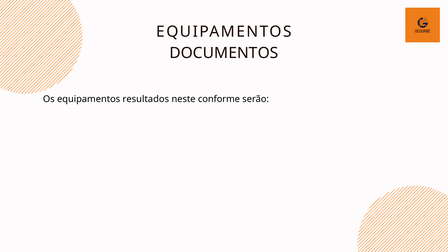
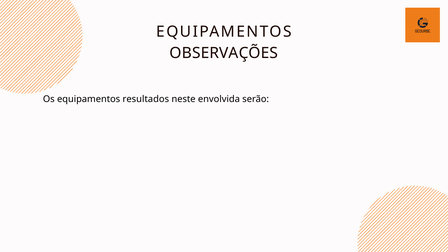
DOCUMENTOS: DOCUMENTOS -> OBSERVAÇÕES
conforme: conforme -> envolvida
